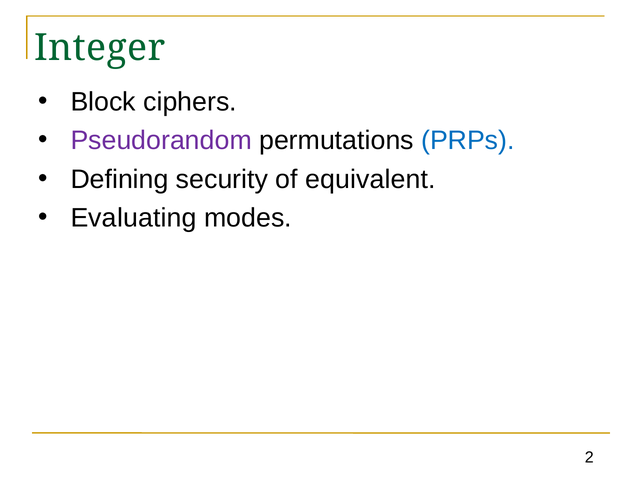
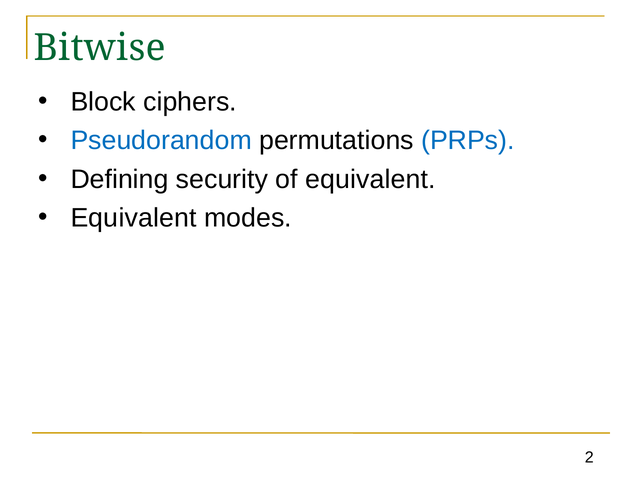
Integer: Integer -> Bitwise
Pseudorandom colour: purple -> blue
Evaluating at (134, 218): Evaluating -> Equivalent
